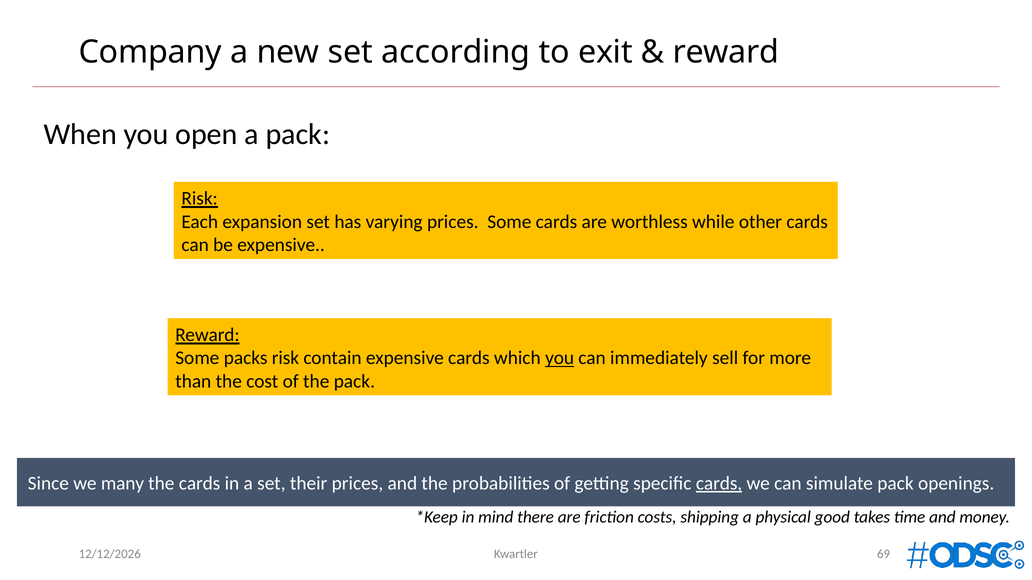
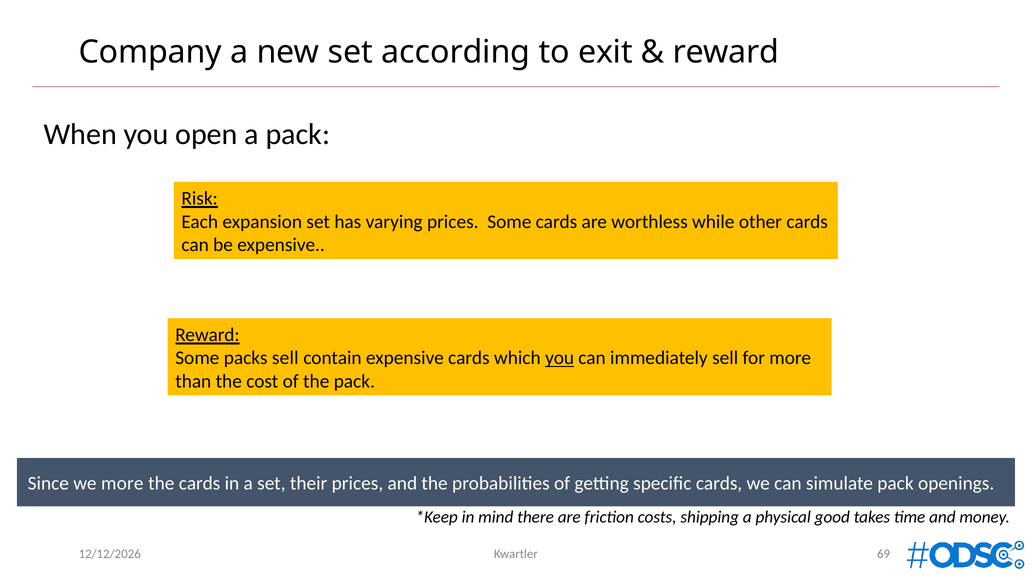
packs risk: risk -> sell
we many: many -> more
cards at (719, 484) underline: present -> none
